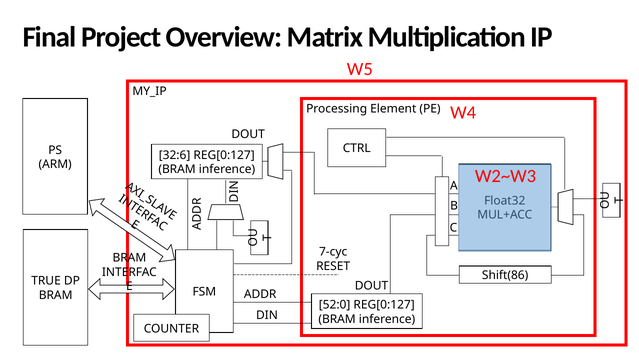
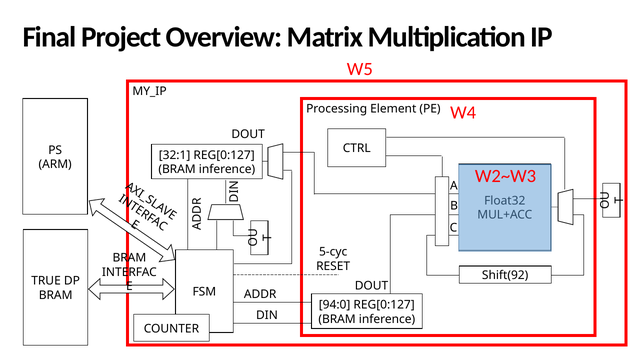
32:6: 32:6 -> 32:1
7-cyc: 7-cyc -> 5-cyc
Shift(86: Shift(86 -> Shift(92
52:0: 52:0 -> 94:0
